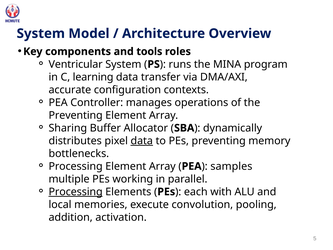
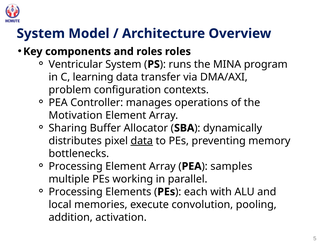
and tools: tools -> roles
accurate: accurate -> problem
Preventing at (76, 115): Preventing -> Motivation
Processing at (76, 192) underline: present -> none
